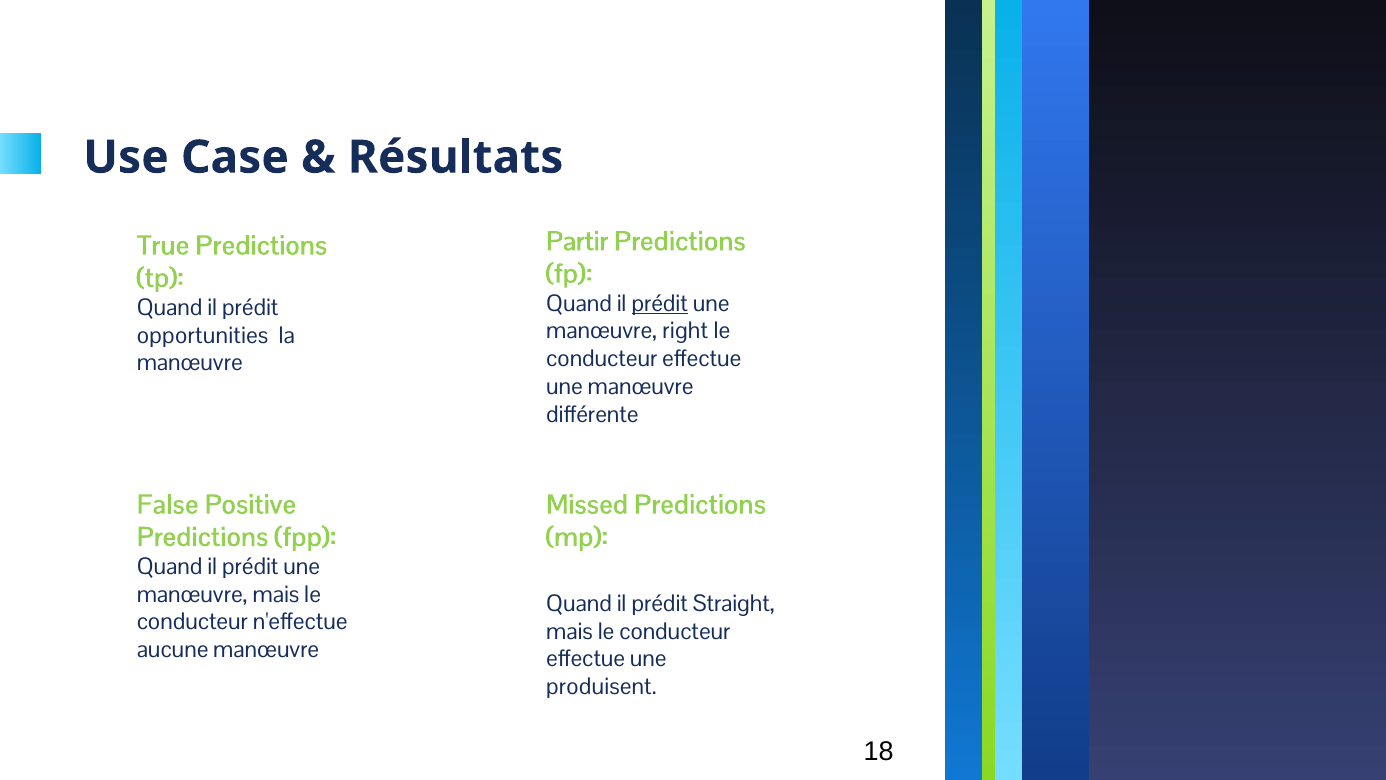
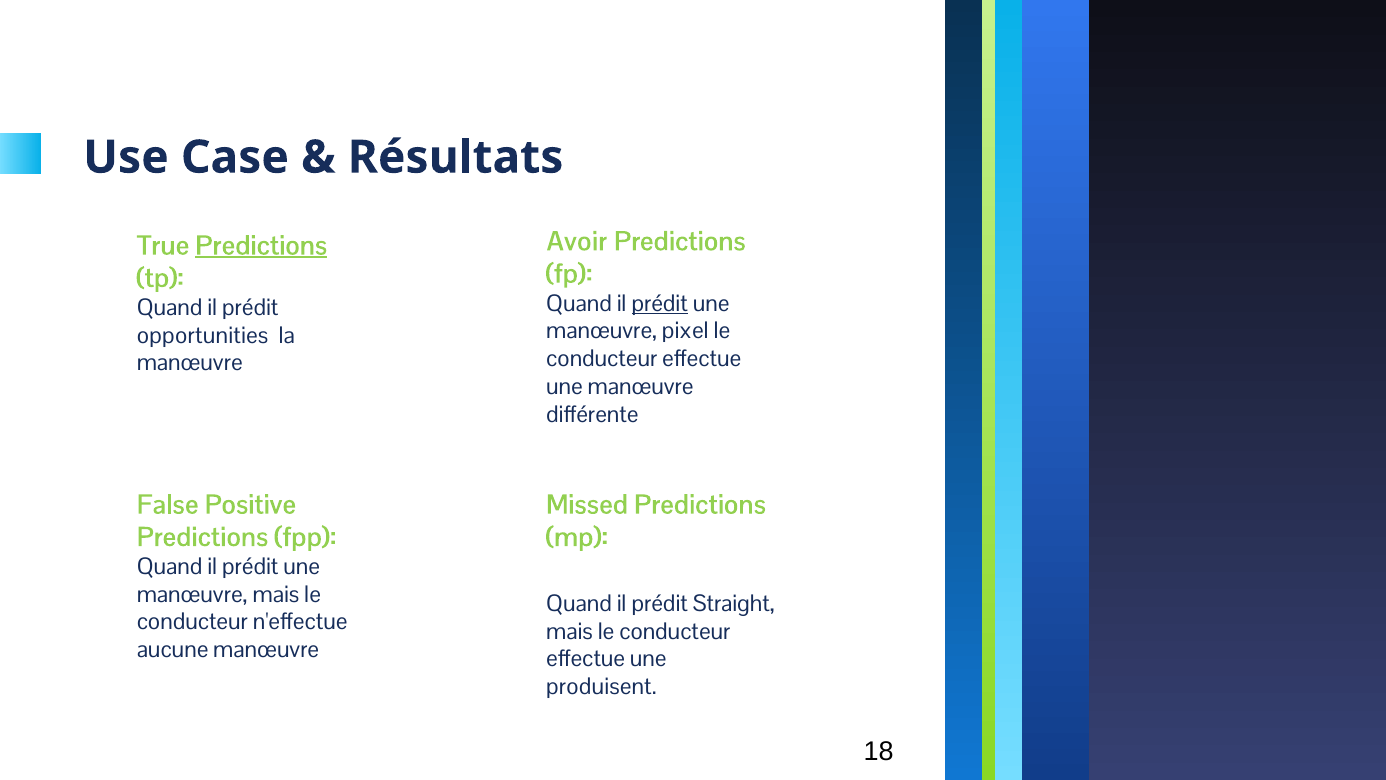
Partir: Partir -> Avoir
Predictions at (261, 246) underline: none -> present
right: right -> pixel
